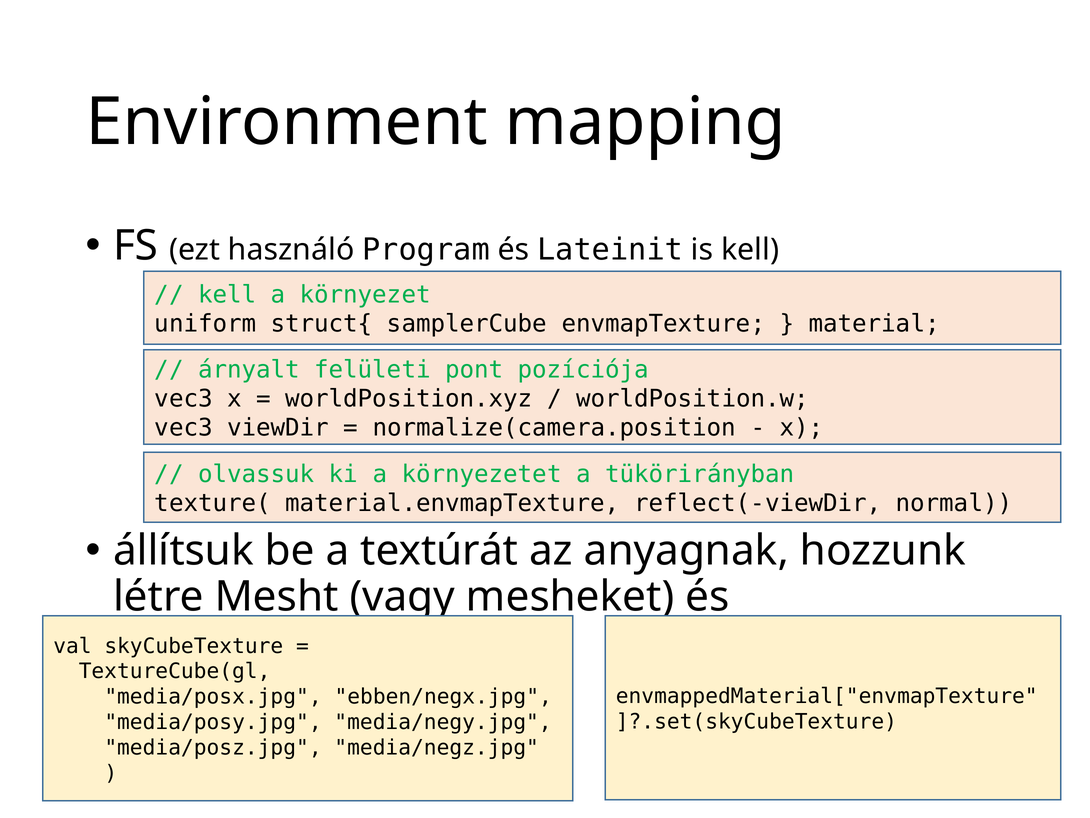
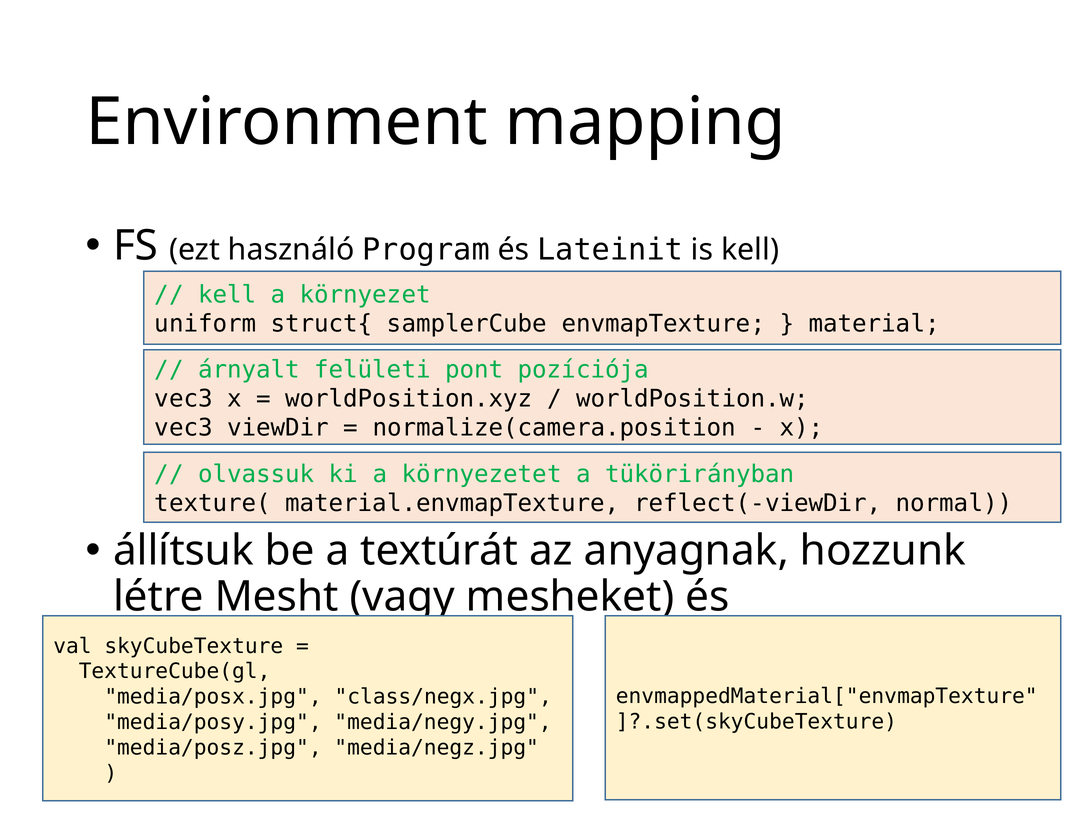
ebben/negx.jpg: ebben/negx.jpg -> class/negx.jpg
